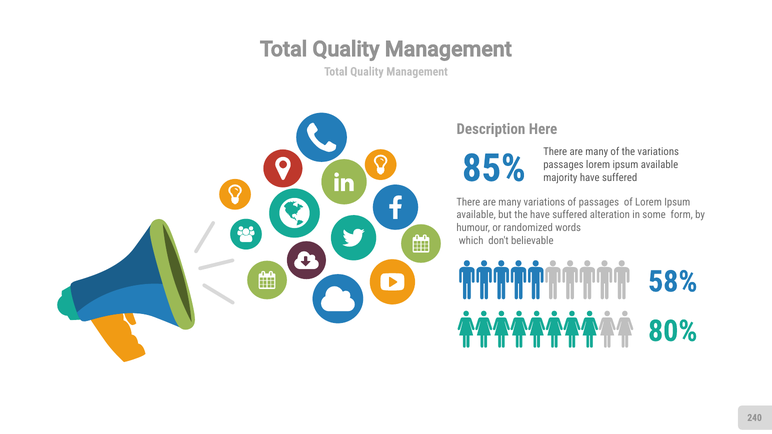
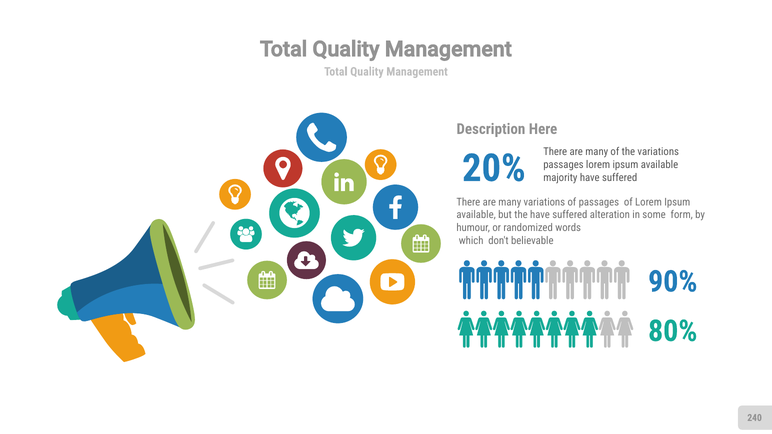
85%: 85% -> 20%
58%: 58% -> 90%
